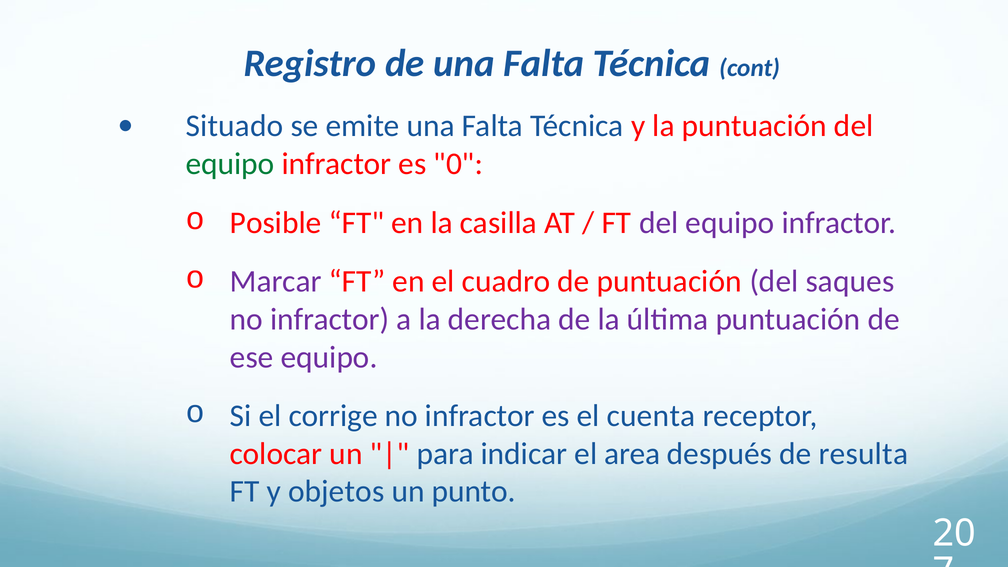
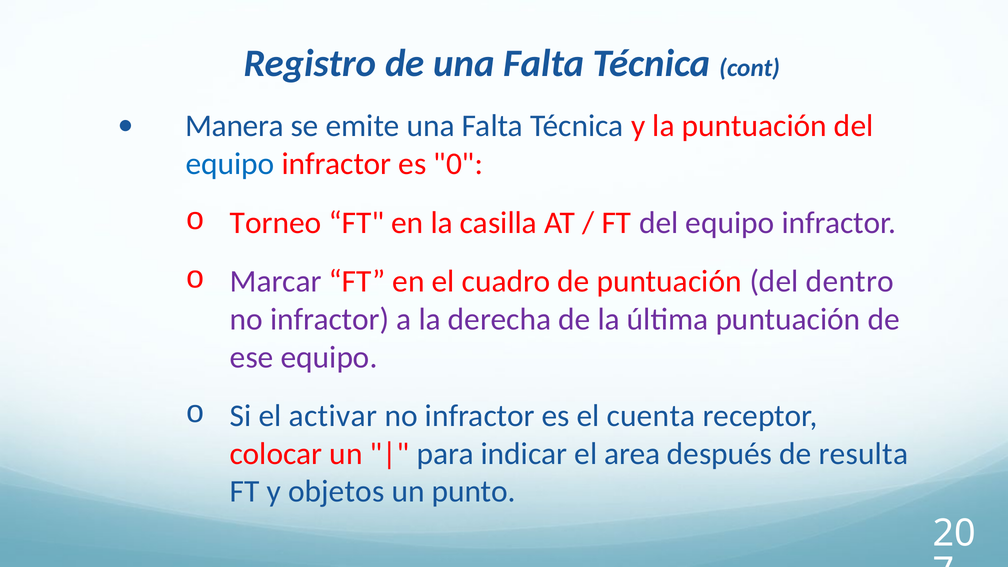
Situado: Situado -> Manera
equipo at (230, 164) colour: green -> blue
Posible: Posible -> Torneo
saques: saques -> dentro
corrige: corrige -> activar
